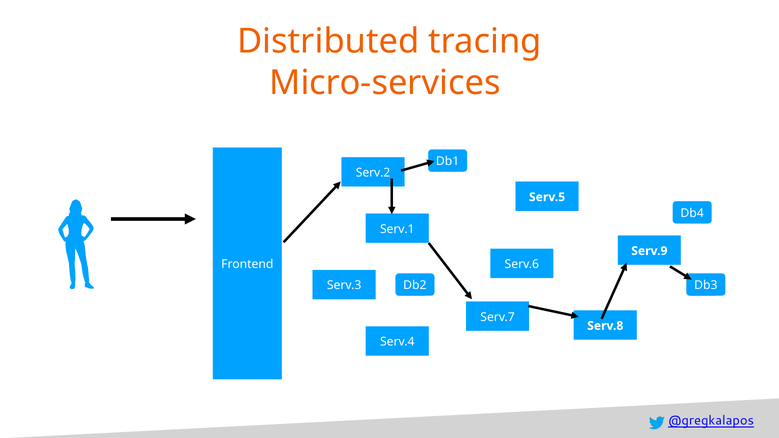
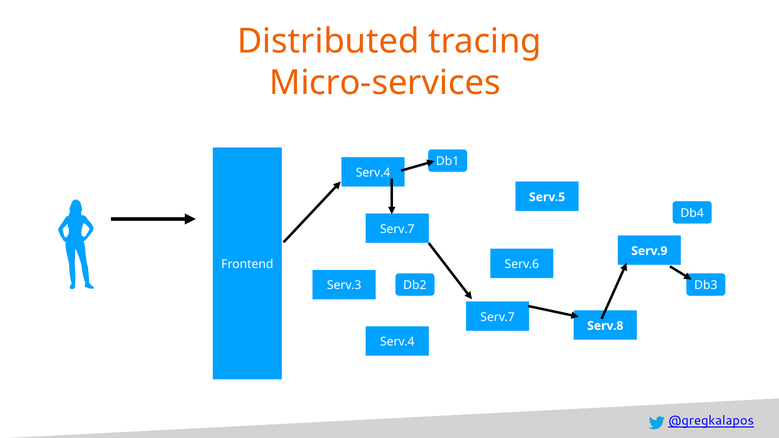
Serv.2 at (373, 173): Serv.2 -> Serv.4
Serv.1 at (397, 229): Serv.1 -> Serv.7
